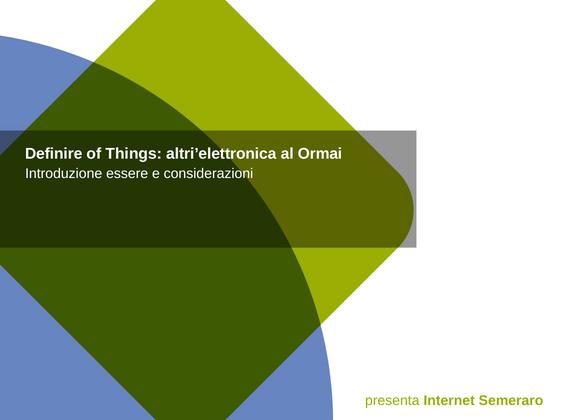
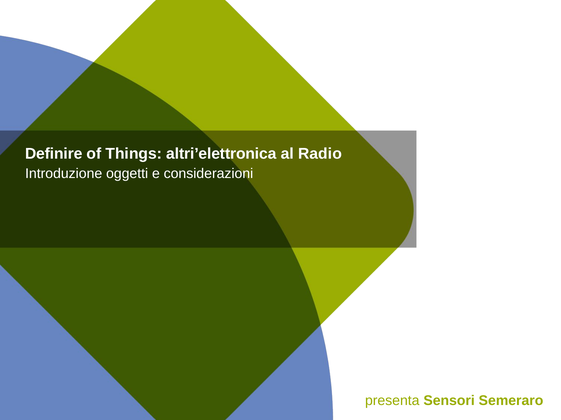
Ormai: Ormai -> Radio
essere: essere -> oggetti
Internet: Internet -> Sensori
